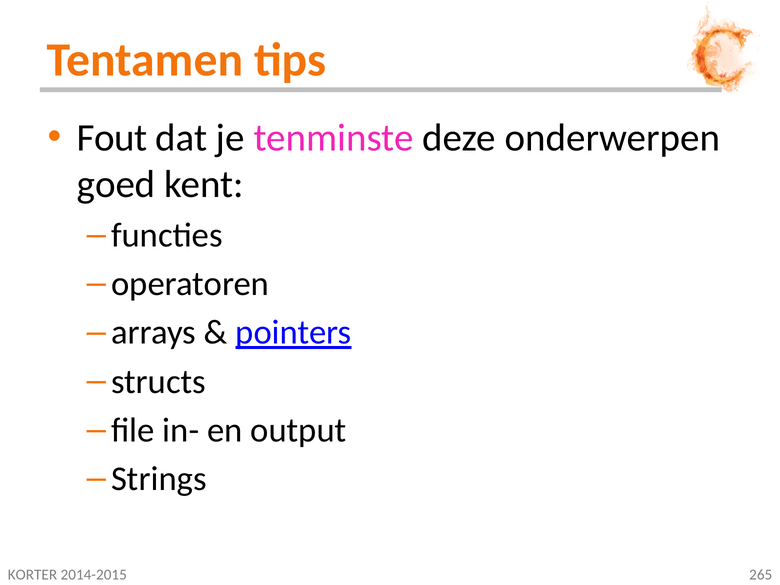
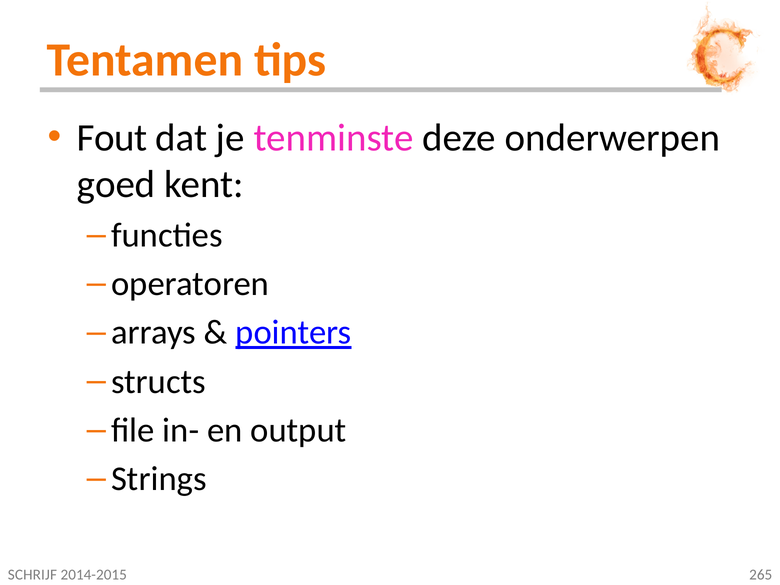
KORTER: KORTER -> SCHRIJF
